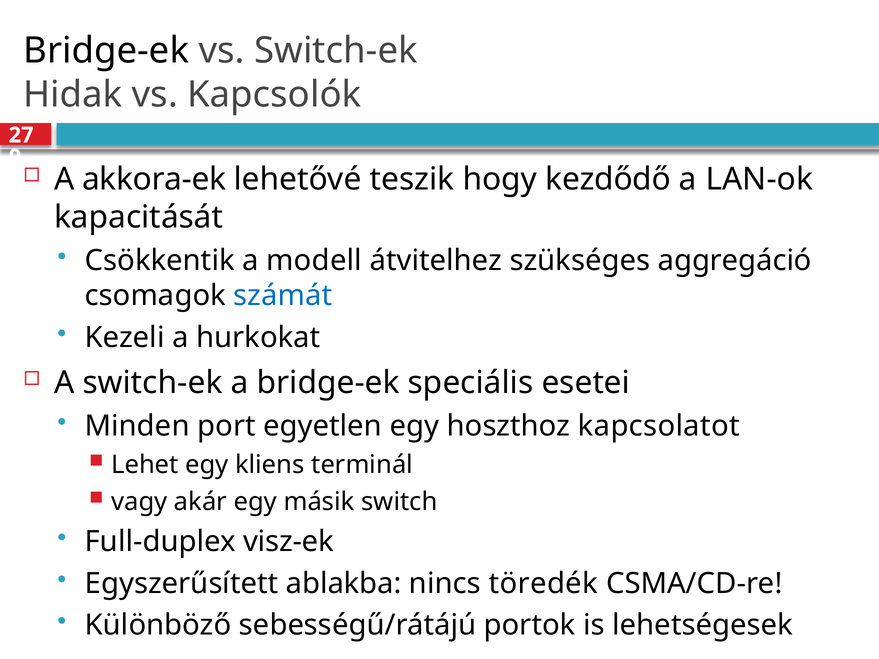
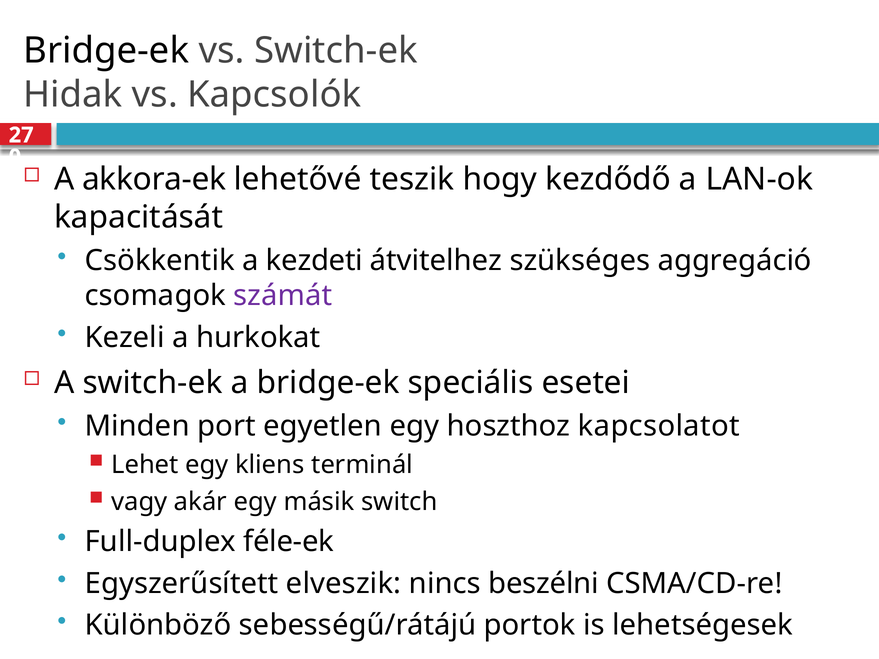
modell: modell -> kezdeti
számát colour: blue -> purple
visz-ek: visz-ek -> féle-ek
ablakba: ablakba -> elveszik
töredék: töredék -> beszélni
